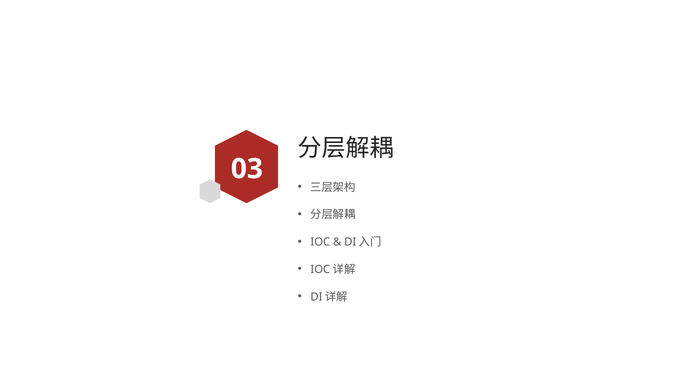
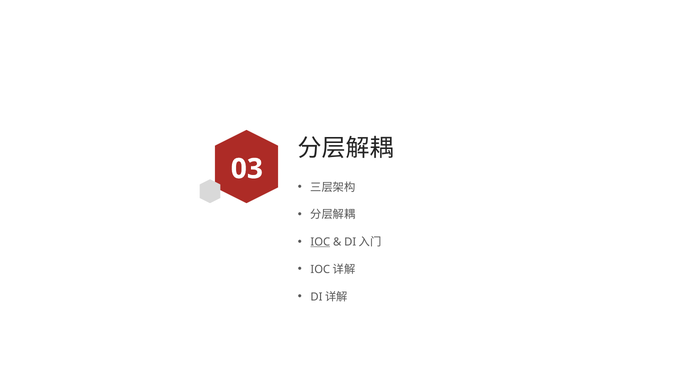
IOC underline: none -> present
